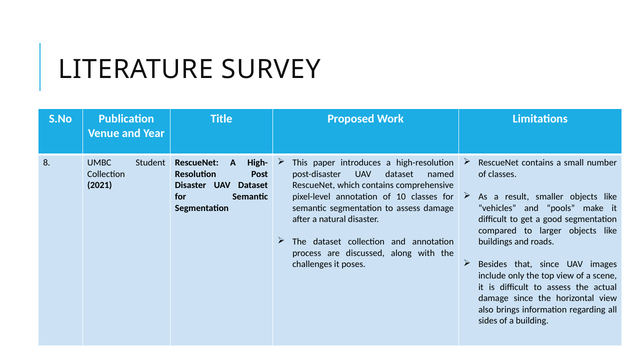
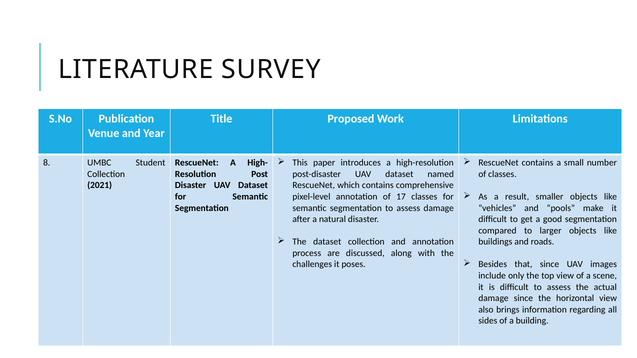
10: 10 -> 17
